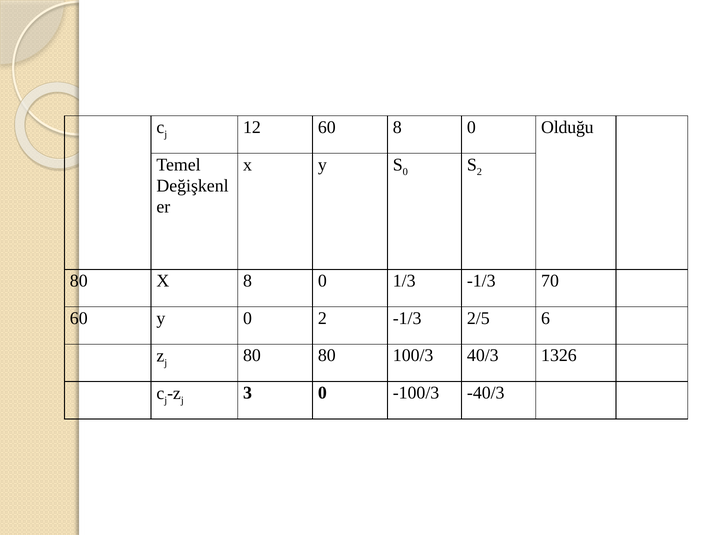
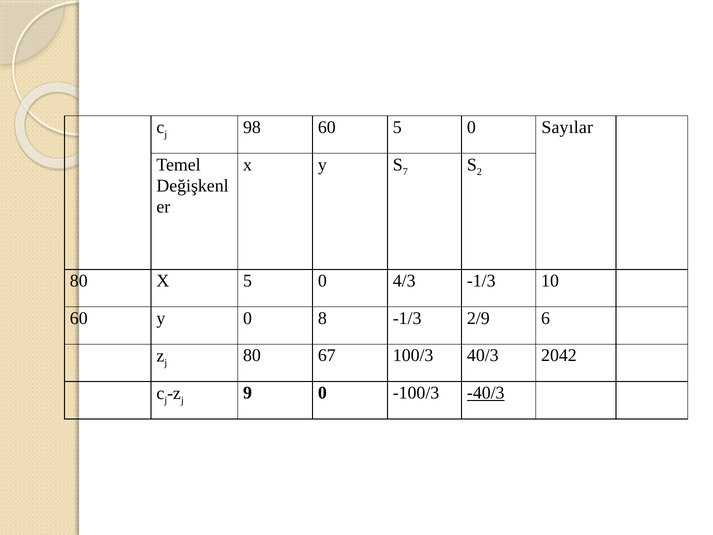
12: 12 -> 98
60 8: 8 -> 5
Olduğu: Olduğu -> Sayılar
0 at (405, 172): 0 -> 7
X 8: 8 -> 5
1/3: 1/3 -> 4/3
70: 70 -> 10
0 2: 2 -> 8
2/5: 2/5 -> 2/9
80 80: 80 -> 67
1326: 1326 -> 2042
3: 3 -> 9
-40/3 underline: none -> present
